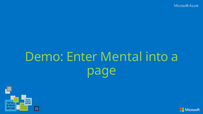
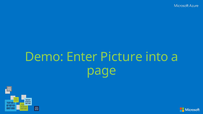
Mental: Mental -> Picture
